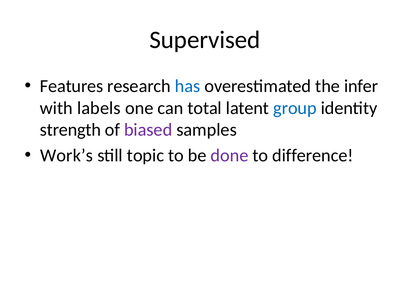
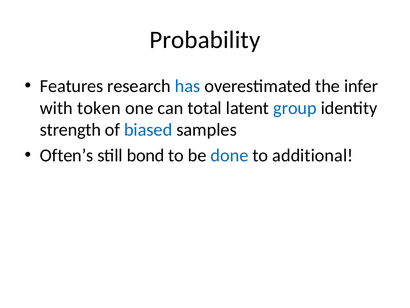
Supervised: Supervised -> Probability
labels: labels -> token
biased colour: purple -> blue
Work’s: Work’s -> Often’s
topic: topic -> bond
done colour: purple -> blue
difference: difference -> additional
